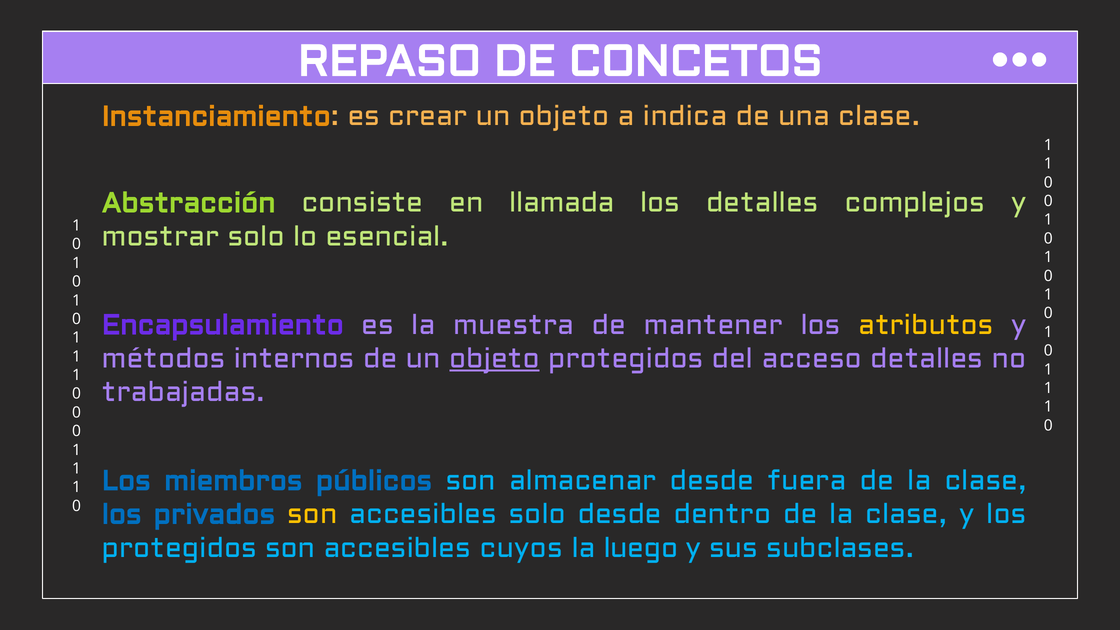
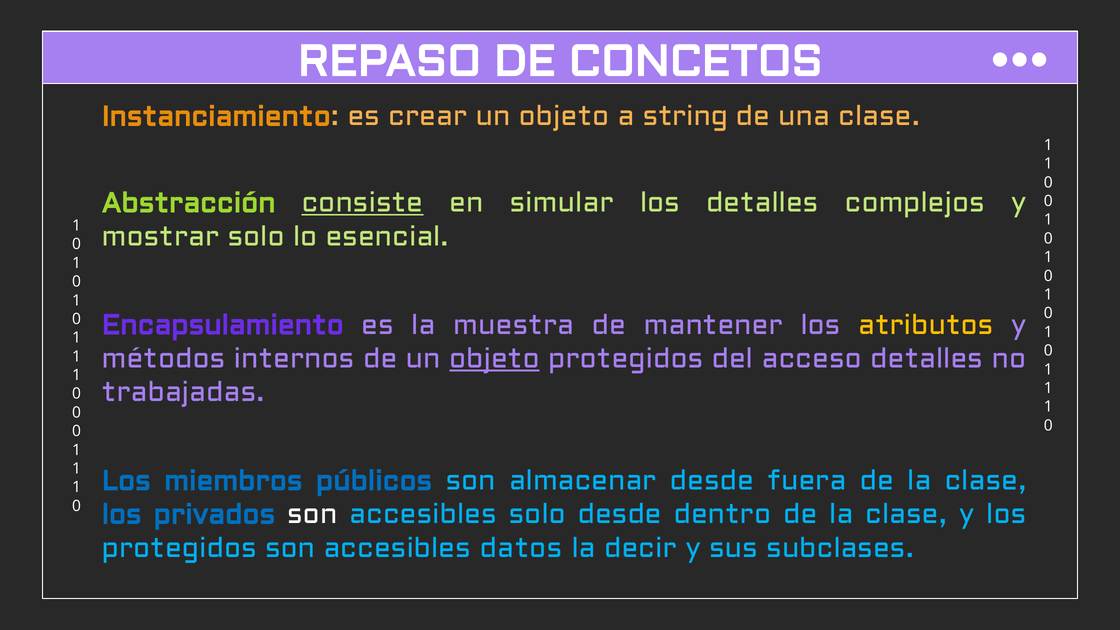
indica: indica -> string
consiste underline: none -> present
llamada: llamada -> simular
son at (312, 514) colour: yellow -> white
cuyos: cuyos -> datos
luego: luego -> decir
